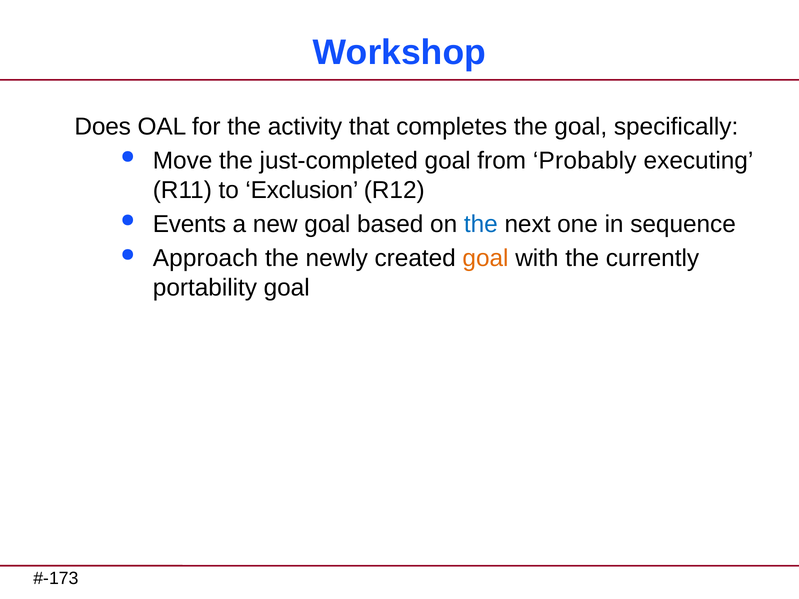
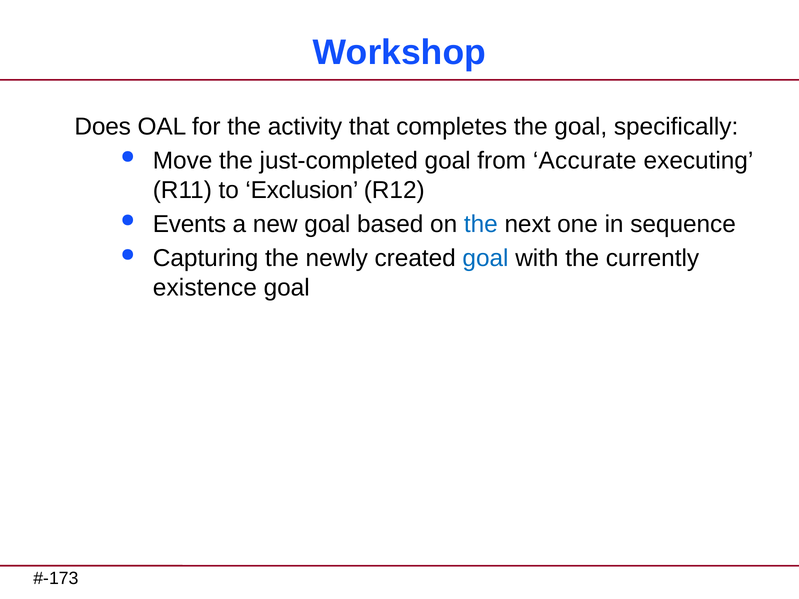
Probably: Probably -> Accurate
Approach: Approach -> Capturing
goal at (486, 259) colour: orange -> blue
portability: portability -> existence
